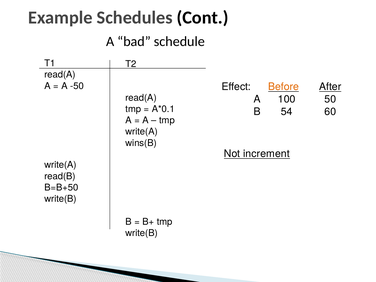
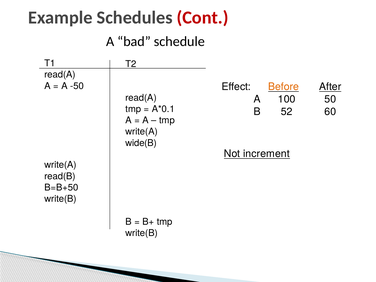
Cont colour: black -> red
54: 54 -> 52
wins(B: wins(B -> wide(B
